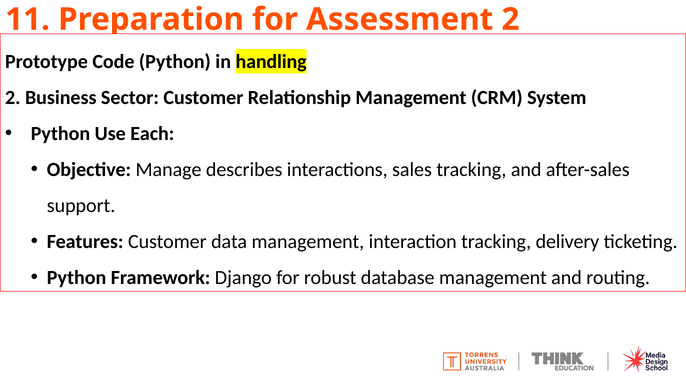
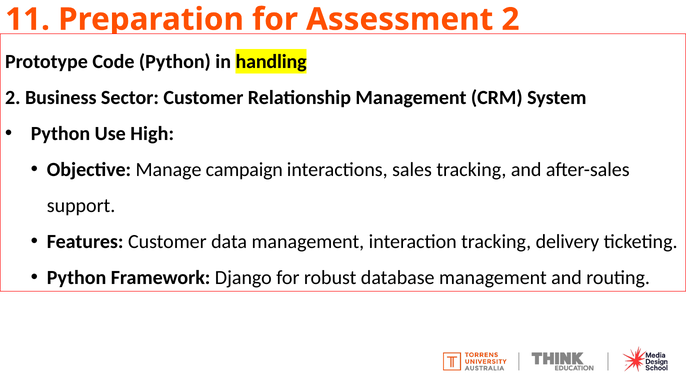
Each: Each -> High
describes: describes -> campaign
